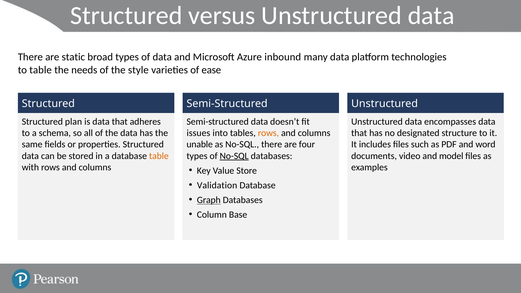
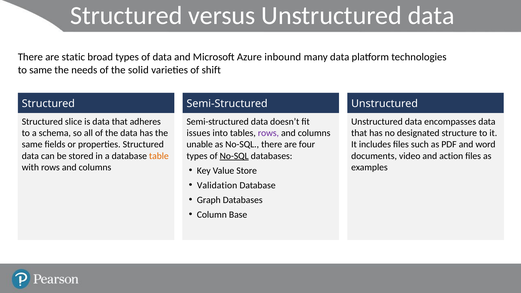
to table: table -> same
the style: style -> solid
ease: ease -> shift
plan: plan -> slice
rows at (268, 133) colour: orange -> purple
model: model -> action
Graph underline: present -> none
